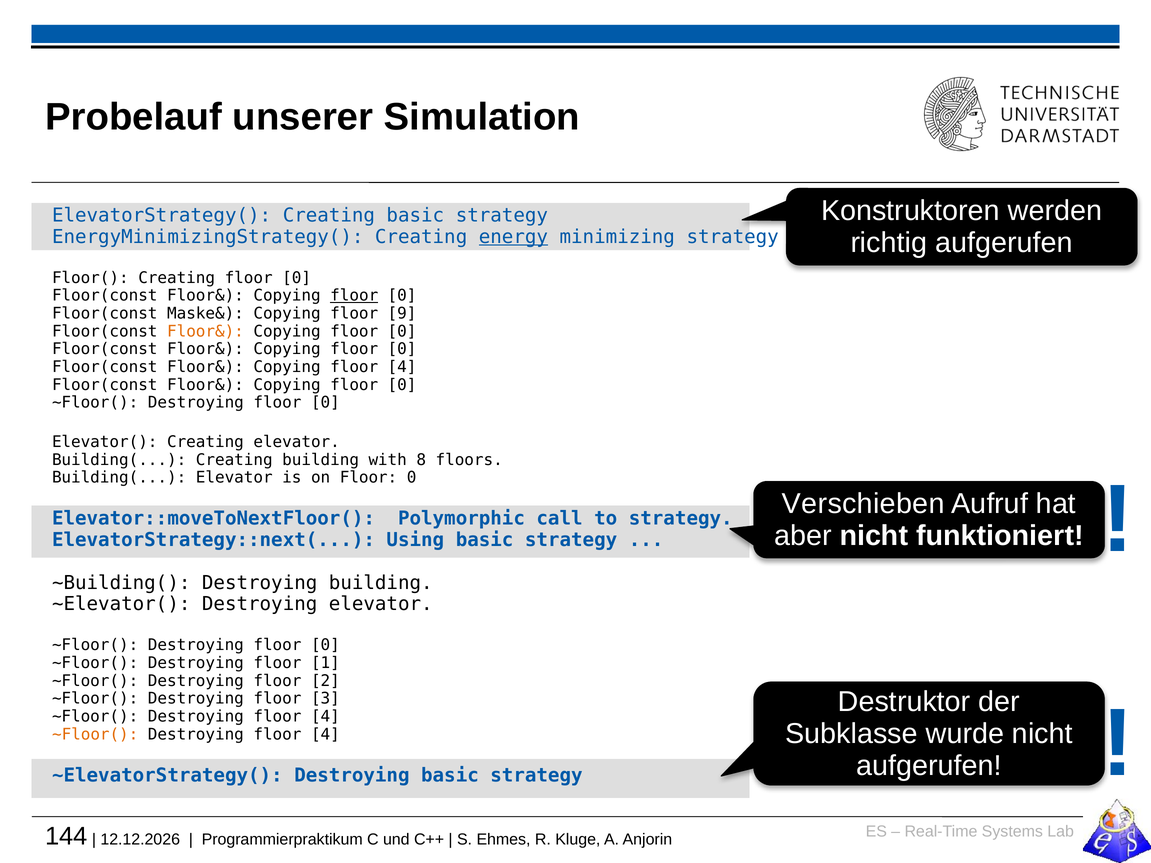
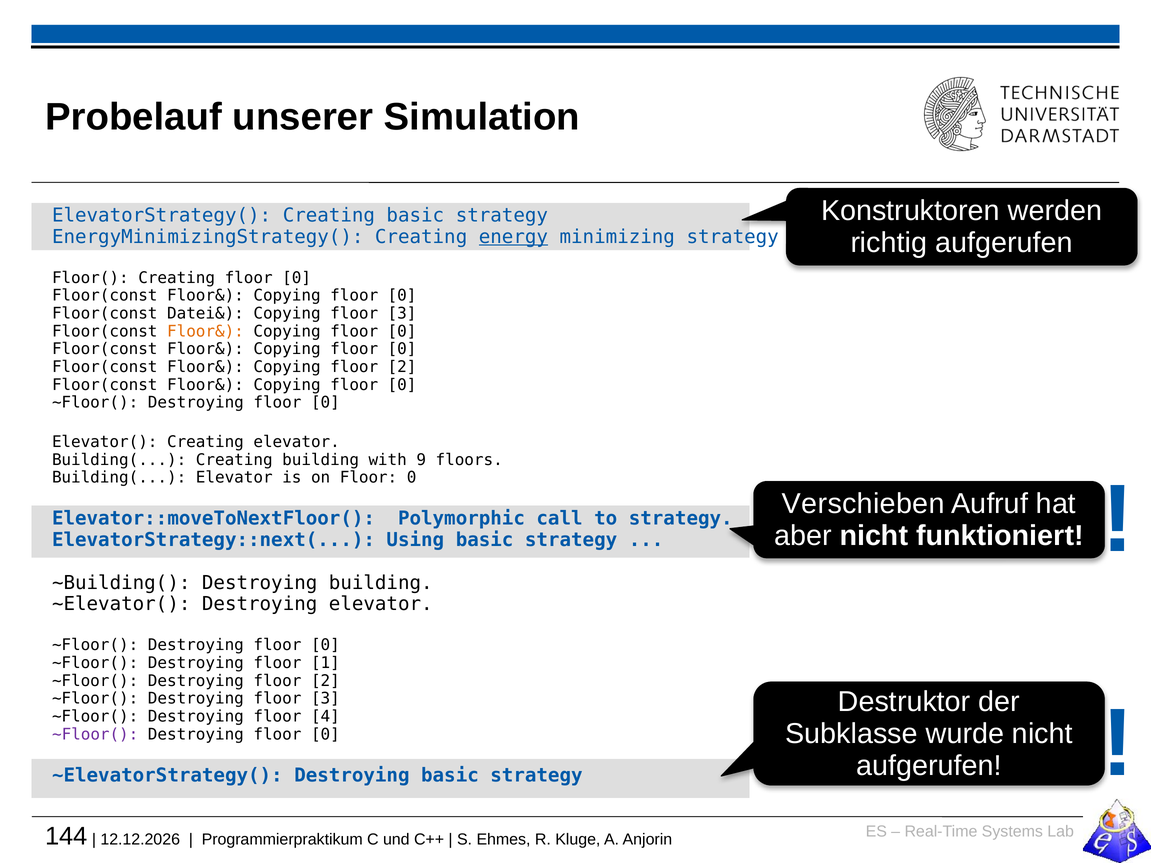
floor at (354, 296) underline: present -> none
Maske&: Maske& -> Datei&
Copying floor 9: 9 -> 3
Copying floor 4: 4 -> 2
8: 8 -> 9
~Floor( at (95, 735) colour: orange -> purple
4 at (325, 735): 4 -> 0
